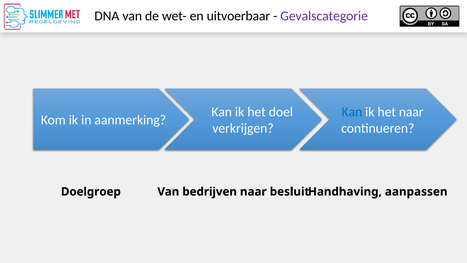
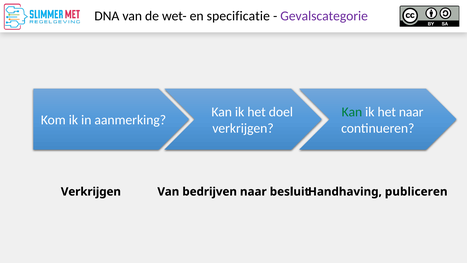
uitvoerbaar: uitvoerbaar -> specificatie
Kan at (352, 112) colour: blue -> green
Doelgroep at (91, 191): Doelgroep -> Verkrijgen
aanpassen: aanpassen -> publiceren
